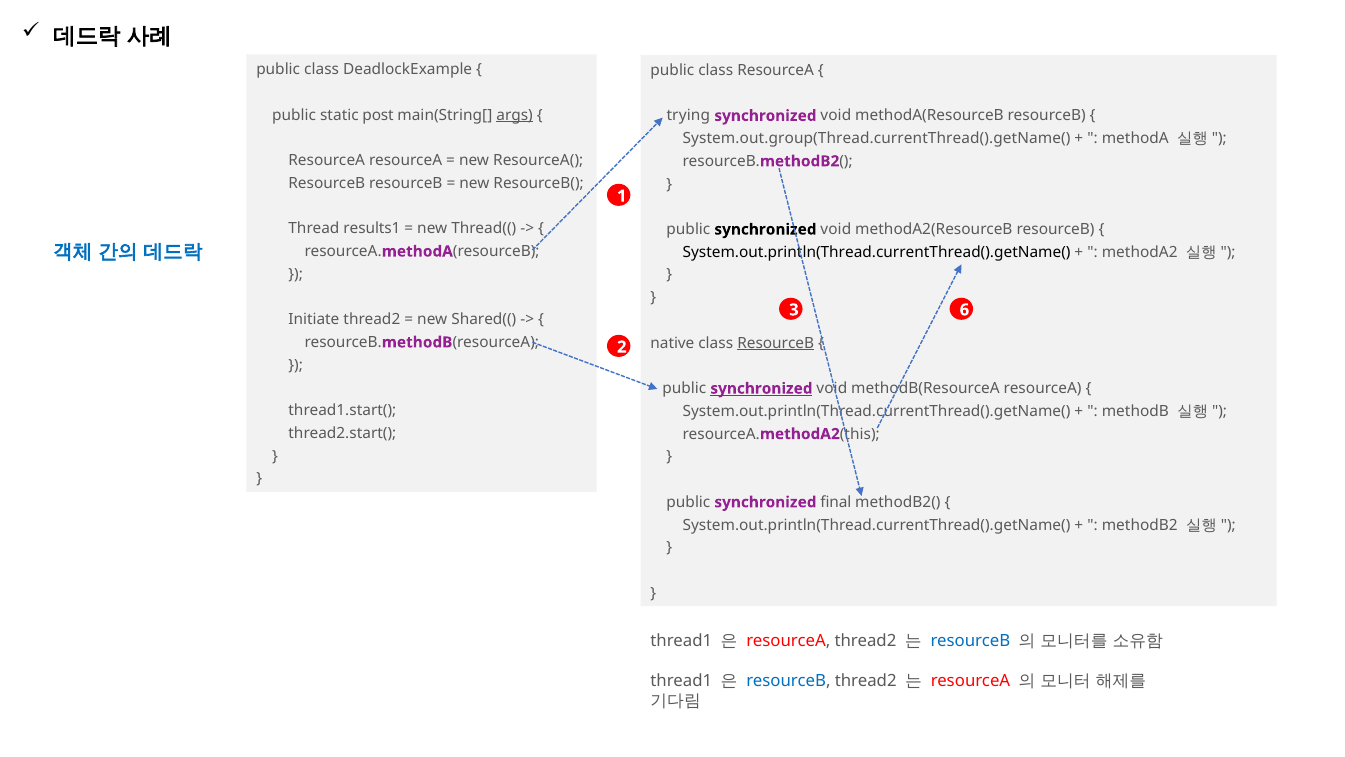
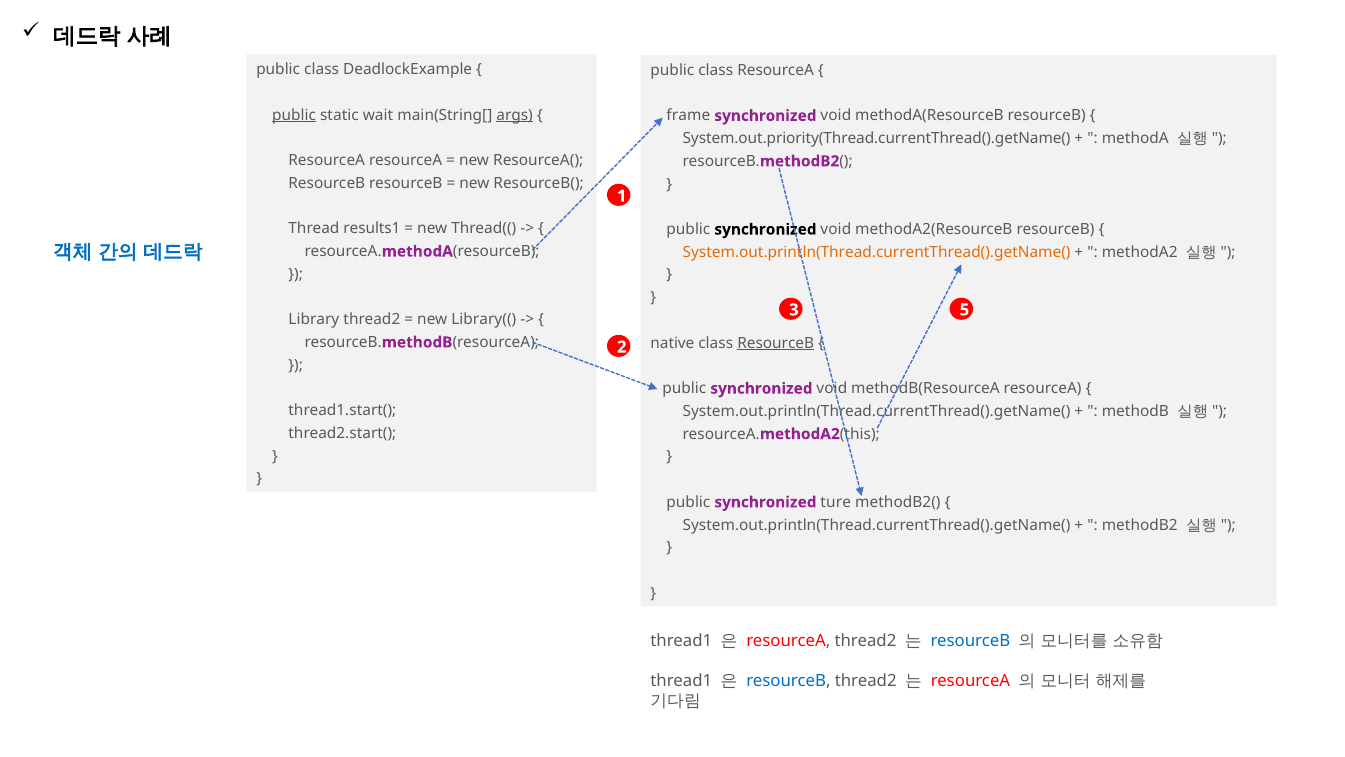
public at (294, 115) underline: none -> present
post: post -> wait
trying: trying -> frame
System.out.group(Thread.currentThread().getName(: System.out.group(Thread.currentThread().getName( -> System.out.priority(Thread.currentThread().getName(
System.out.println(Thread.currentThread().getName( at (877, 252) colour: black -> orange
6: 6 -> 5
Initiate: Initiate -> Library
Shared((: Shared(( -> Library((
synchronized at (761, 388) underline: present -> none
final: final -> ture
